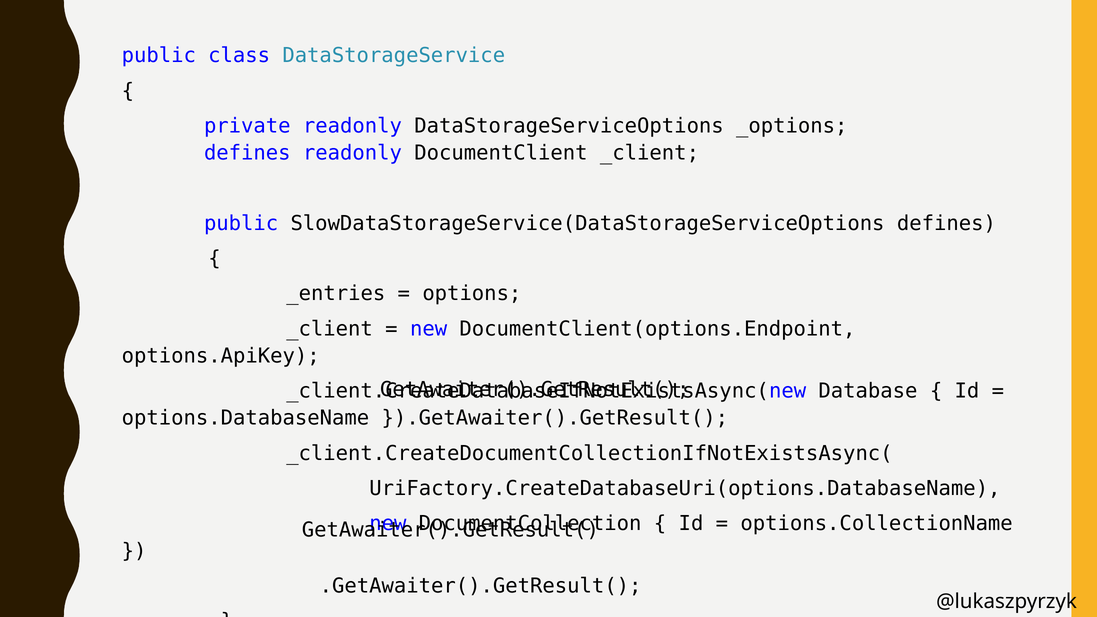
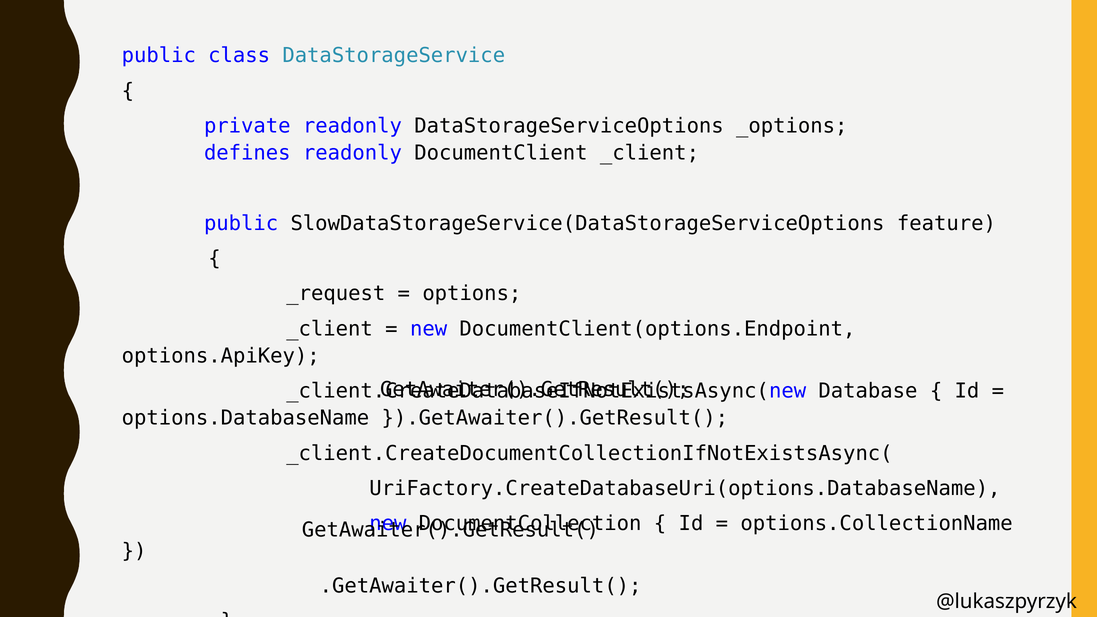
SlowDataStorageService(DataStorageServiceOptions defines: defines -> feature
_entries: _entries -> _request
